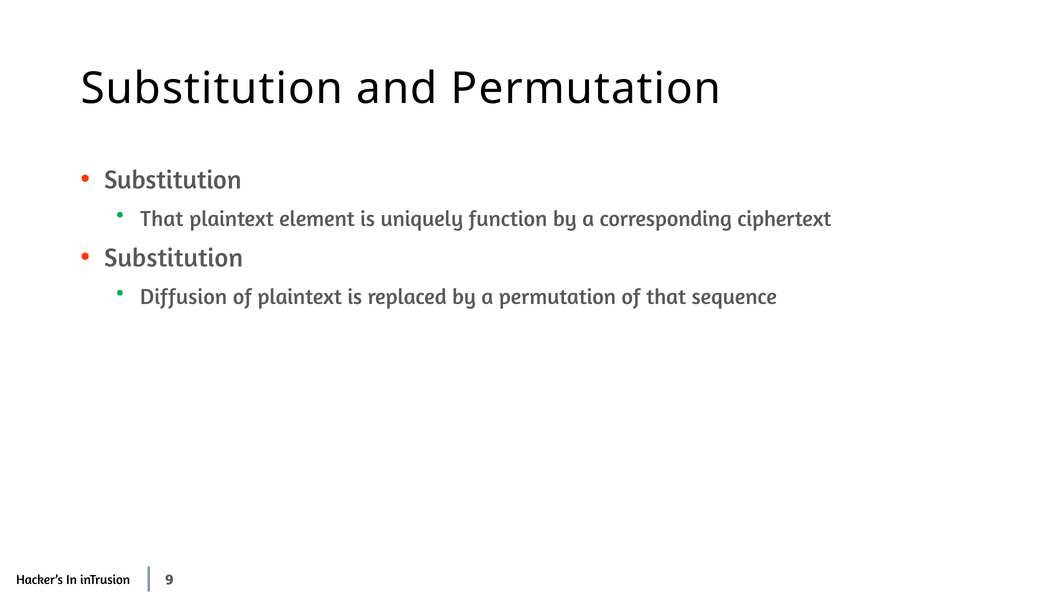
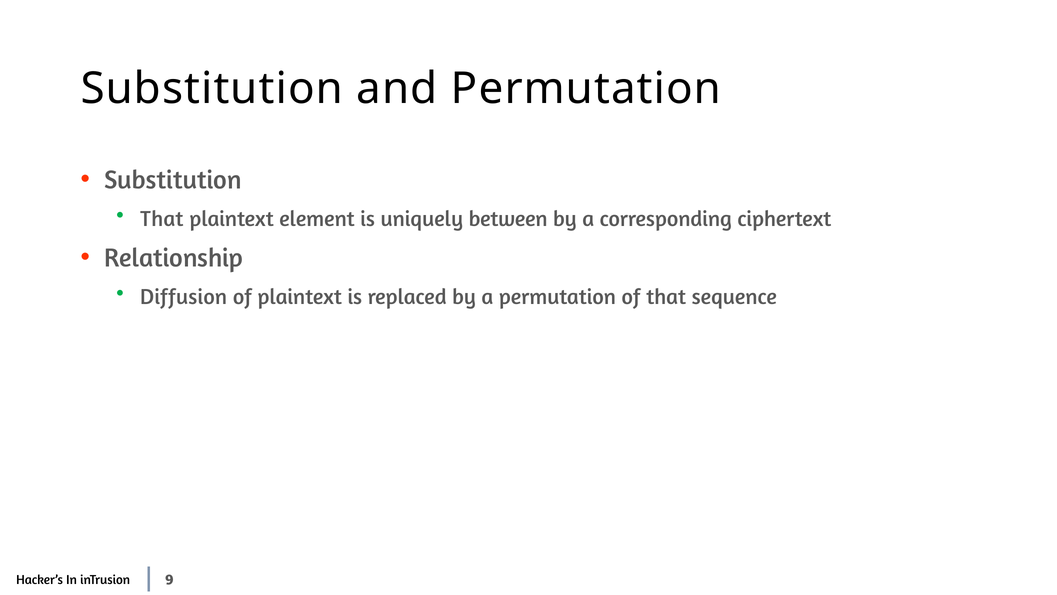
function: function -> between
Substitution at (174, 258): Substitution -> Relationship
